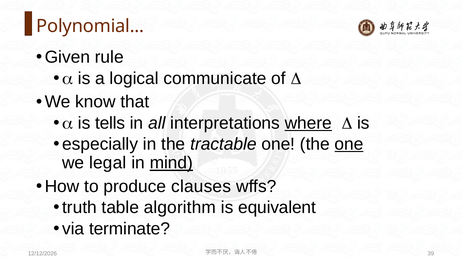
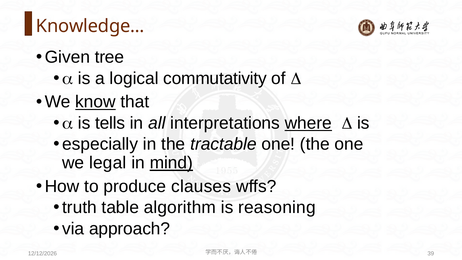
Polynomial: Polynomial -> Knowledge
rule: rule -> tree
communicate: communicate -> commutativity
know underline: none -> present
one at (349, 144) underline: present -> none
equivalent: equivalent -> reasoning
terminate: terminate -> approach
